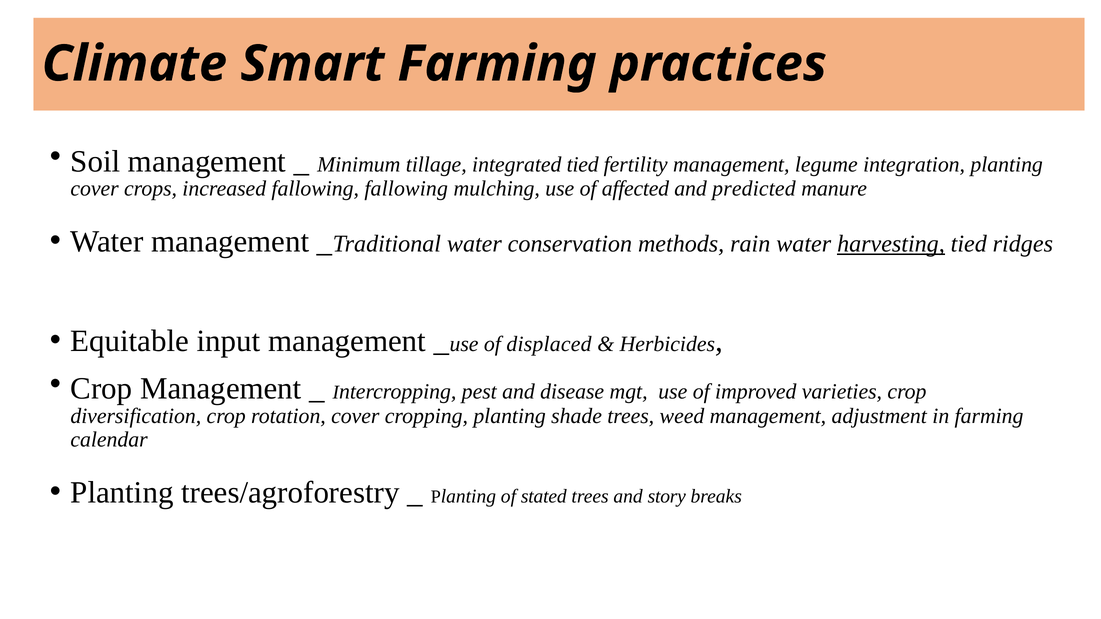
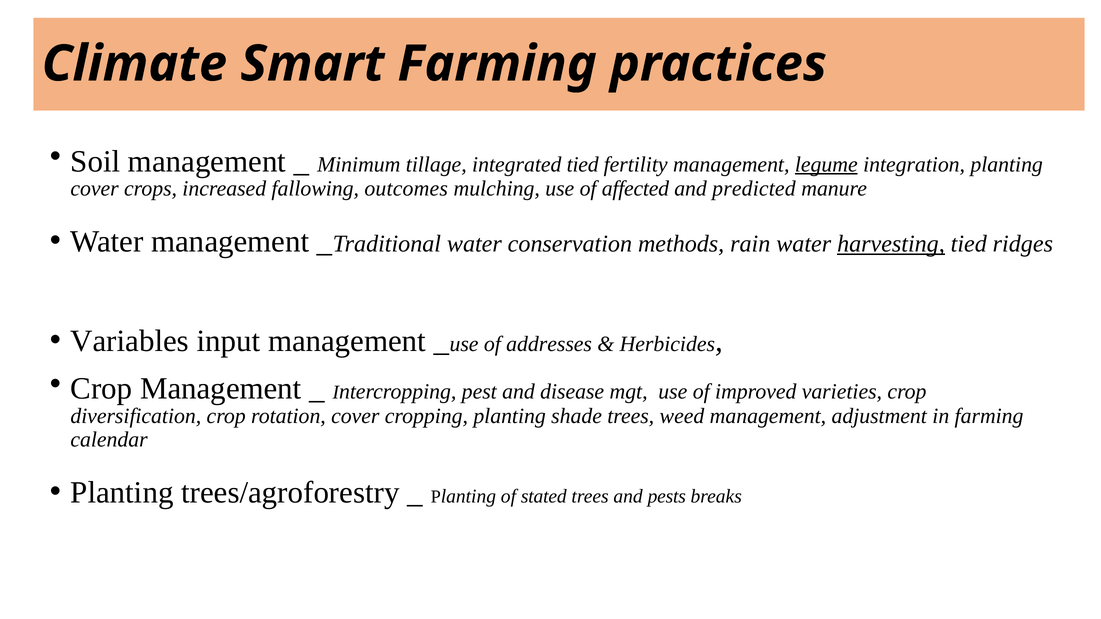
legume underline: none -> present
fallowing fallowing: fallowing -> outcomes
Equitable: Equitable -> Variables
displaced: displaced -> addresses
story: story -> pests
